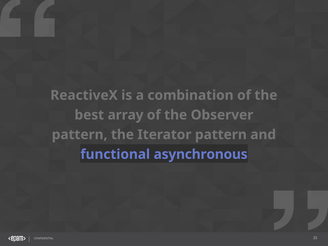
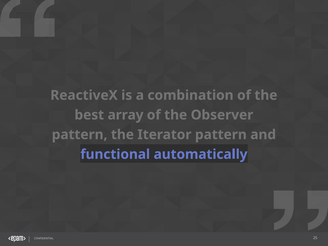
asynchronous: asynchronous -> automatically
